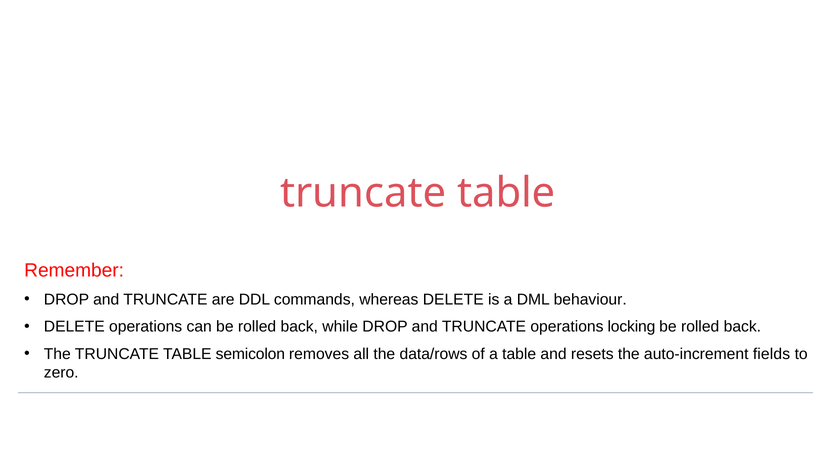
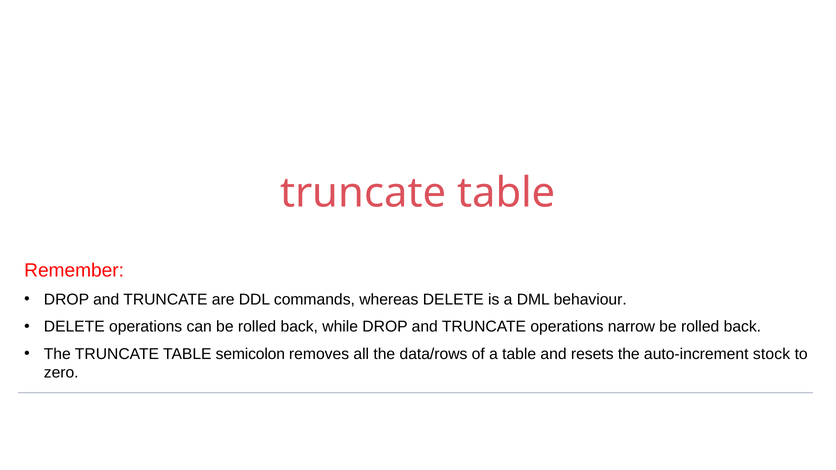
locking: locking -> narrow
fields: fields -> stock
